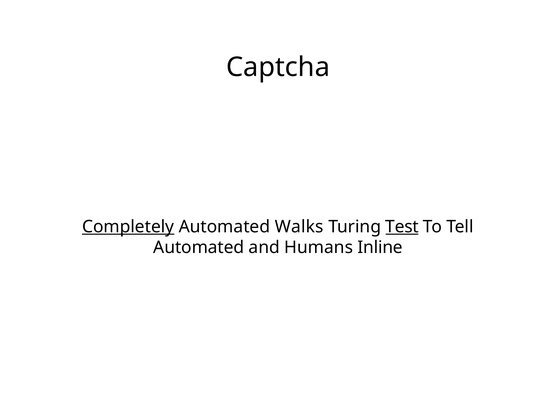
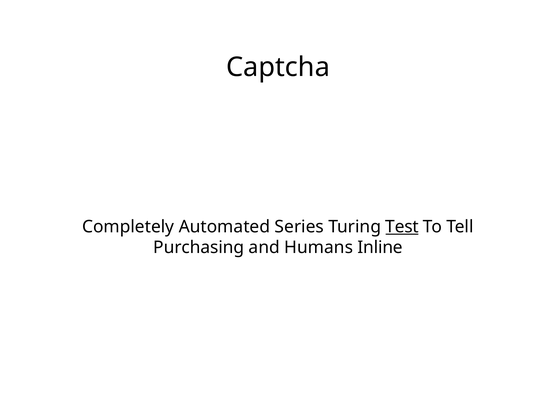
Completely underline: present -> none
Walks: Walks -> Series
Automated at (199, 248): Automated -> Purchasing
